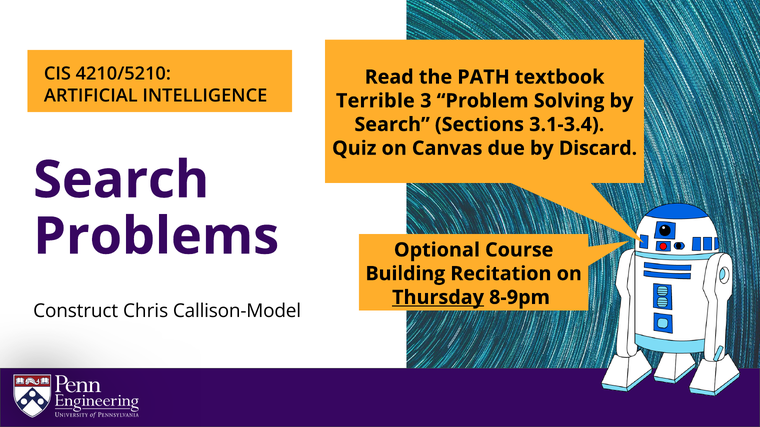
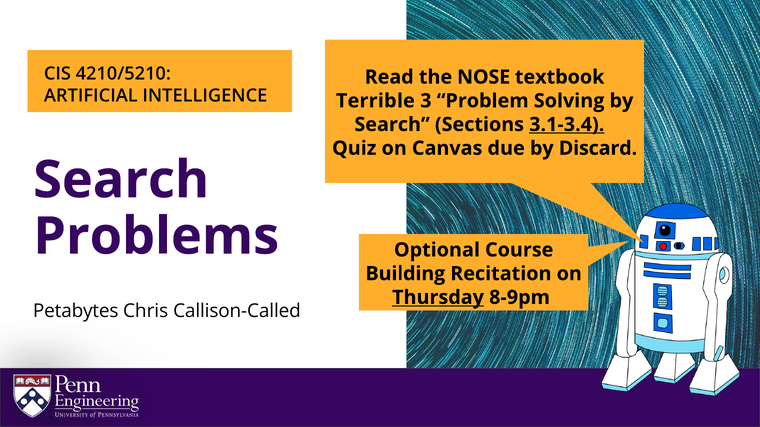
PATH: PATH -> NOSE
3.1-3.4 underline: none -> present
Construct: Construct -> Petabytes
Callison-Model: Callison-Model -> Callison-Called
